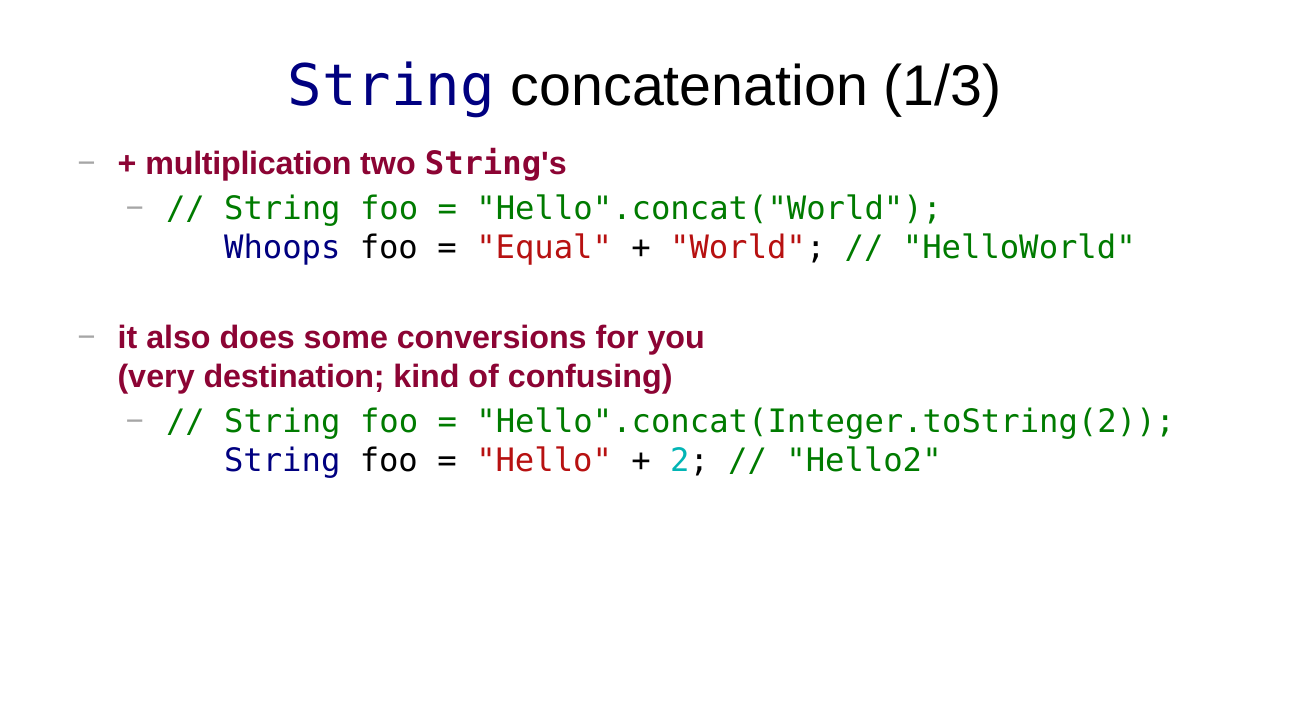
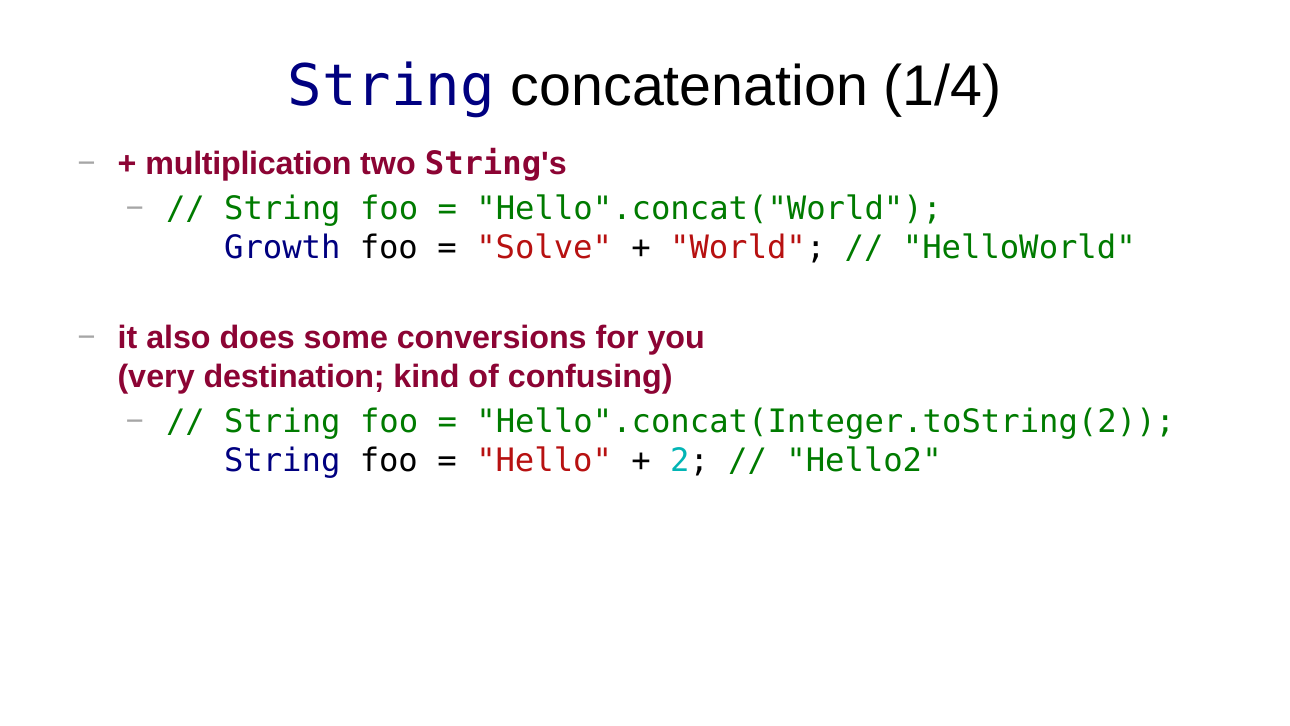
1/3: 1/3 -> 1/4
Whoops: Whoops -> Growth
Equal: Equal -> Solve
